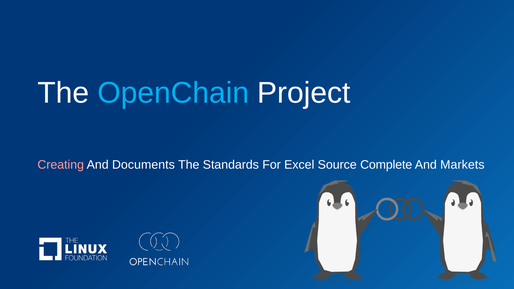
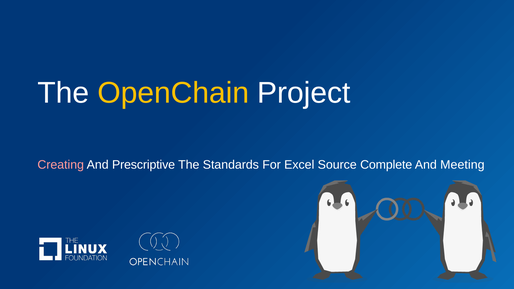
OpenChain colour: light blue -> yellow
Documents: Documents -> Prescriptive
Markets: Markets -> Meeting
